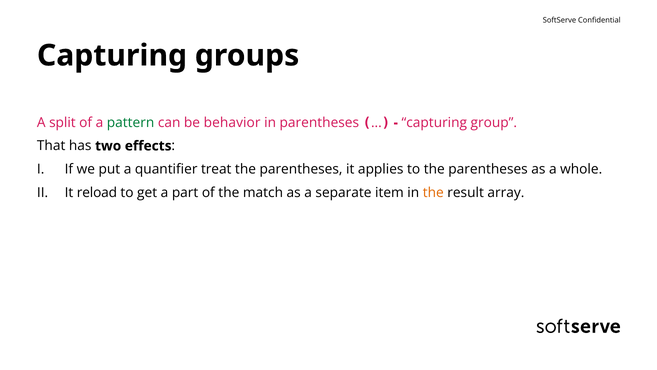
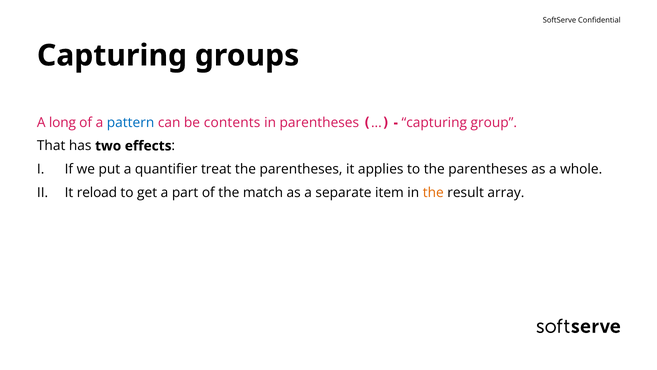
split: split -> long
pattern colour: green -> blue
behavior: behavior -> contents
